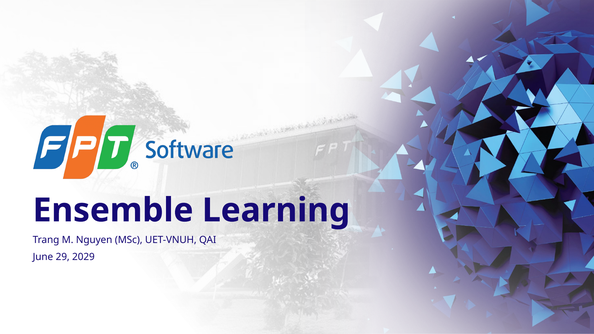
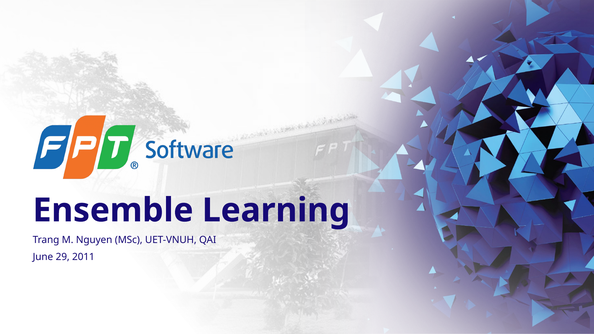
2029: 2029 -> 2011
